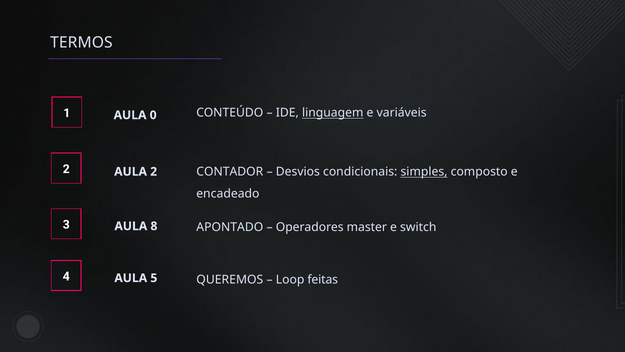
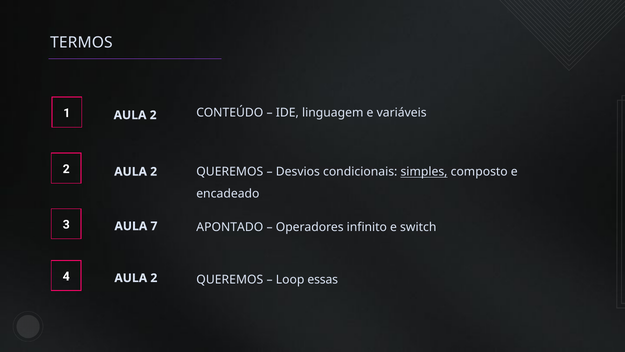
0 at (153, 115): 0 -> 2
linguagem underline: present -> none
CONTADOR at (230, 172): CONTADOR -> QUEREMOS
master: master -> infinito
8: 8 -> 7
5 at (154, 278): 5 -> 2
feitas: feitas -> essas
